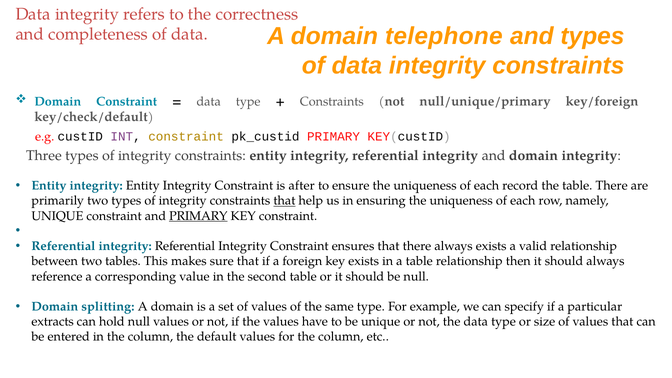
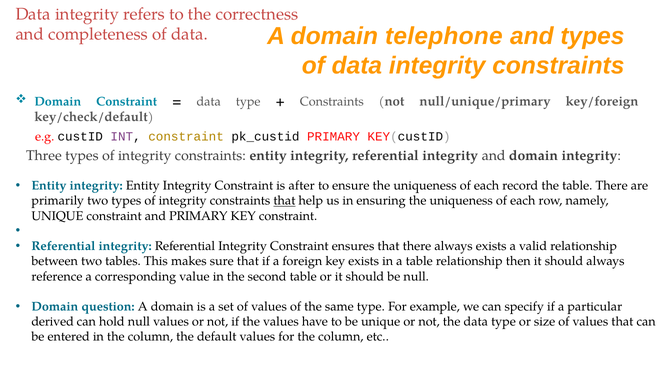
PRIMARY at (198, 216) underline: present -> none
splitting: splitting -> question
extracts: extracts -> derived
